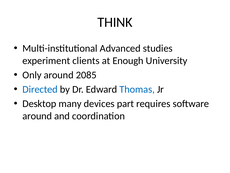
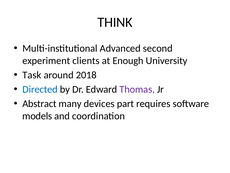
studies: studies -> second
Only: Only -> Task
2085: 2085 -> 2018
Thomas colour: blue -> purple
Desktop: Desktop -> Abstract
around at (37, 116): around -> models
